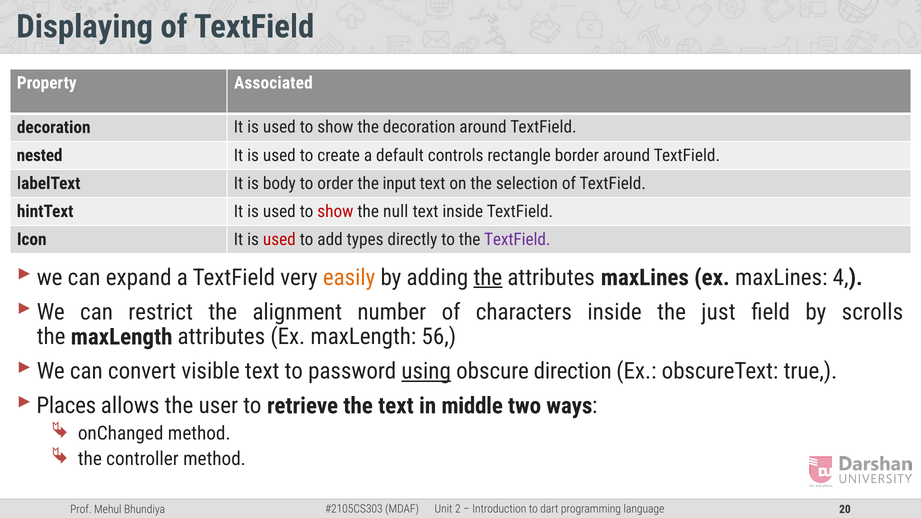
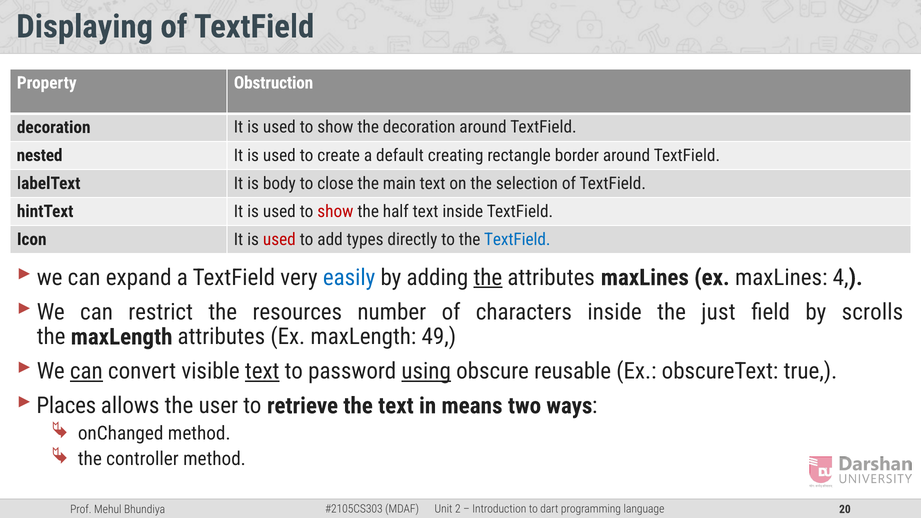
Associated: Associated -> Obstruction
controls: controls -> creating
order: order -> close
input: input -> main
null: null -> half
TextField at (517, 239) colour: purple -> blue
easily colour: orange -> blue
alignment: alignment -> resources
56: 56 -> 49
can at (86, 371) underline: none -> present
text at (262, 371) underline: none -> present
direction: direction -> reusable
middle: middle -> means
